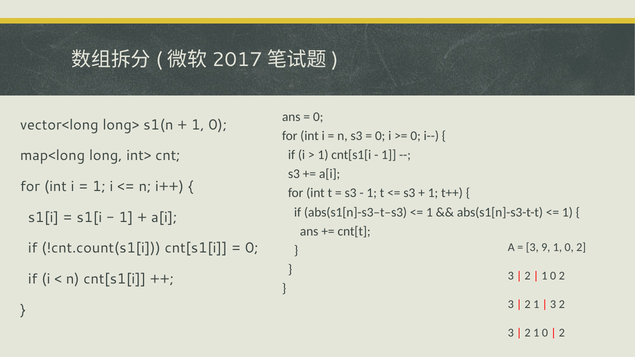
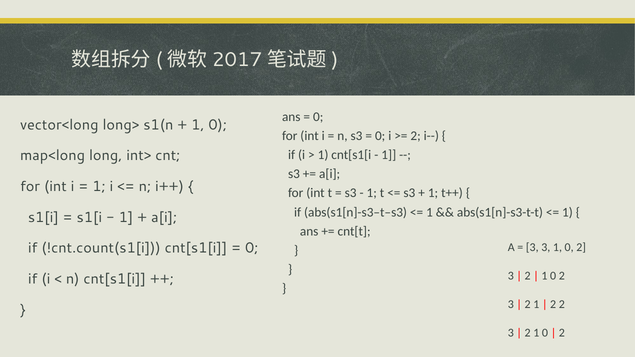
0 at (416, 136): 0 -> 2
3 9: 9 -> 3
3 at (553, 304): 3 -> 2
